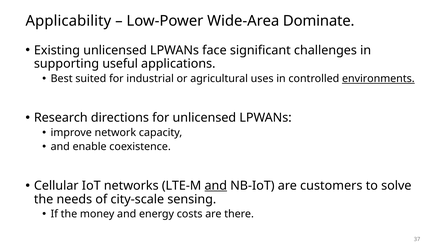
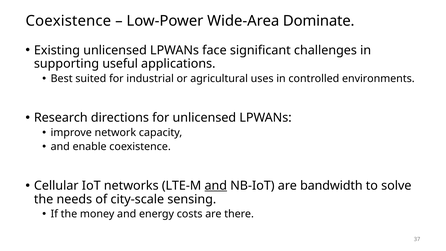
Applicability at (68, 21): Applicability -> Coexistence
environments underline: present -> none
customers: customers -> bandwidth
